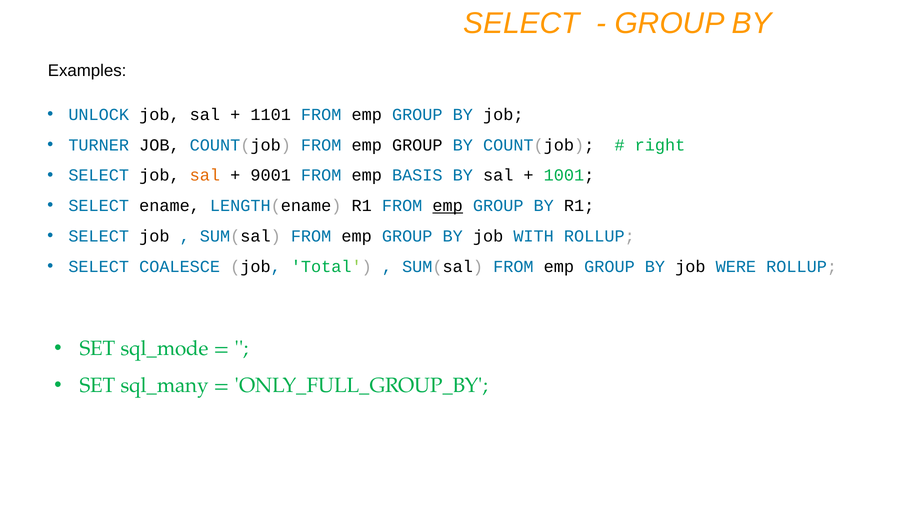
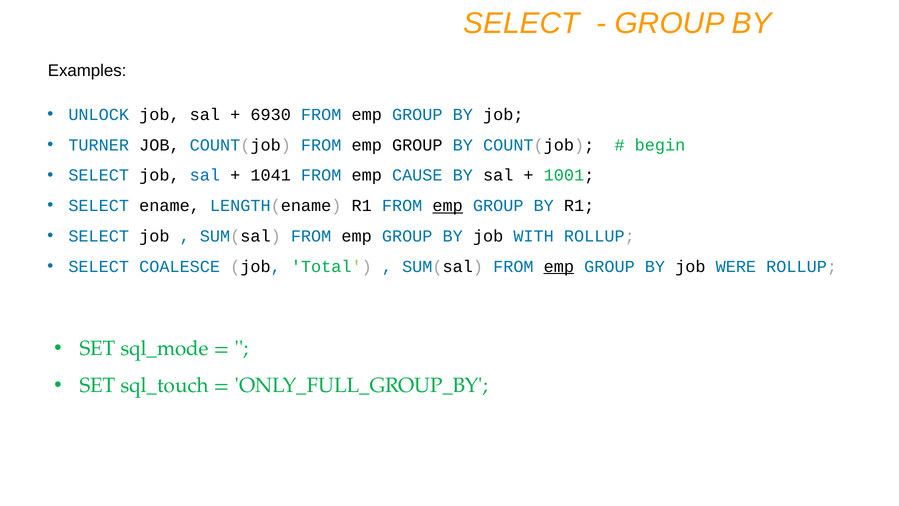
1101: 1101 -> 6930
right: right -> begin
sal at (205, 175) colour: orange -> blue
9001: 9001 -> 1041
BASIS: BASIS -> CAUSE
emp at (559, 266) underline: none -> present
sql_many: sql_many -> sql_touch
